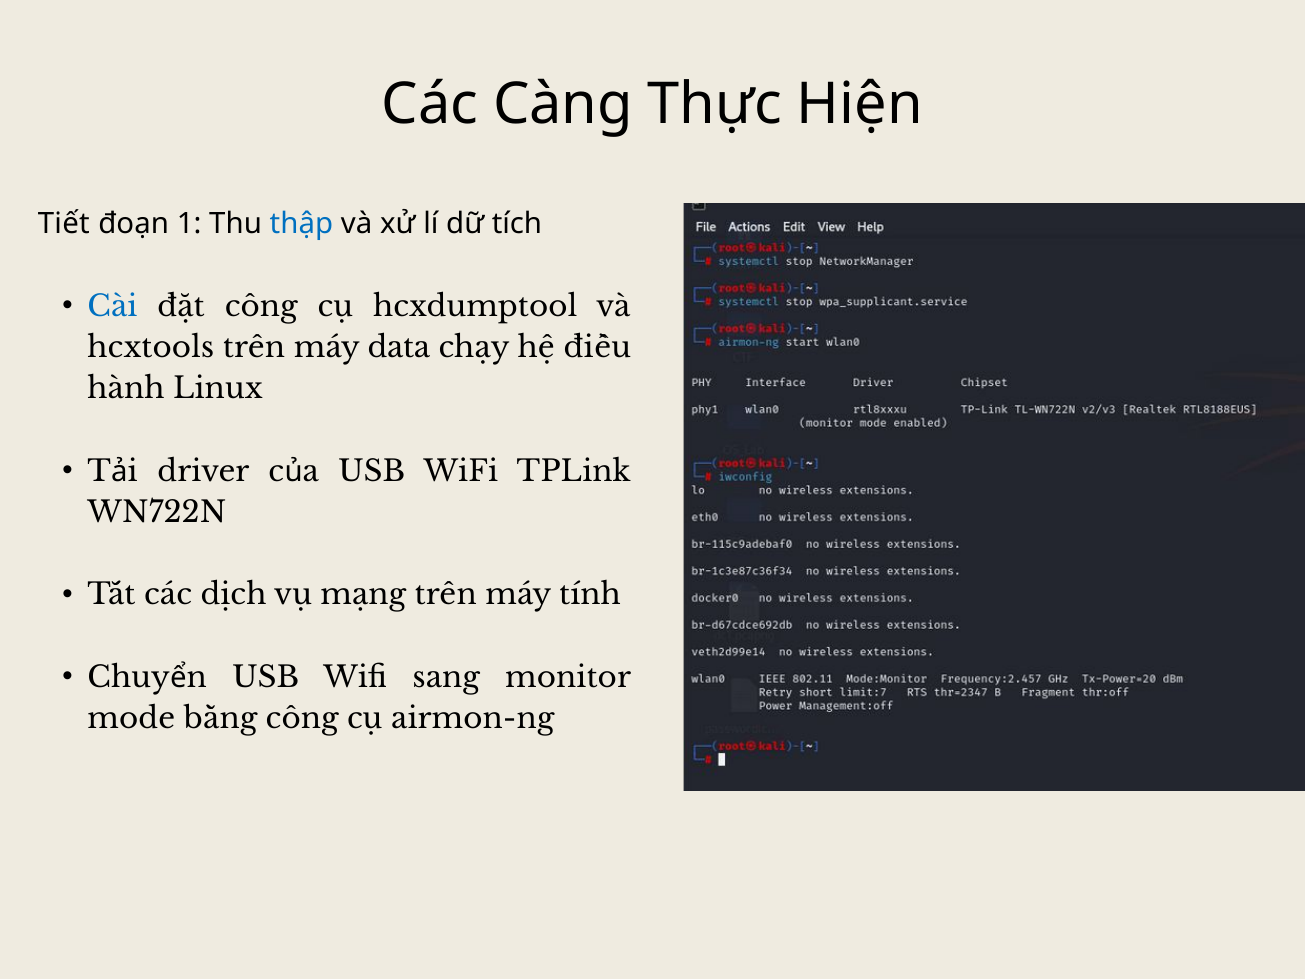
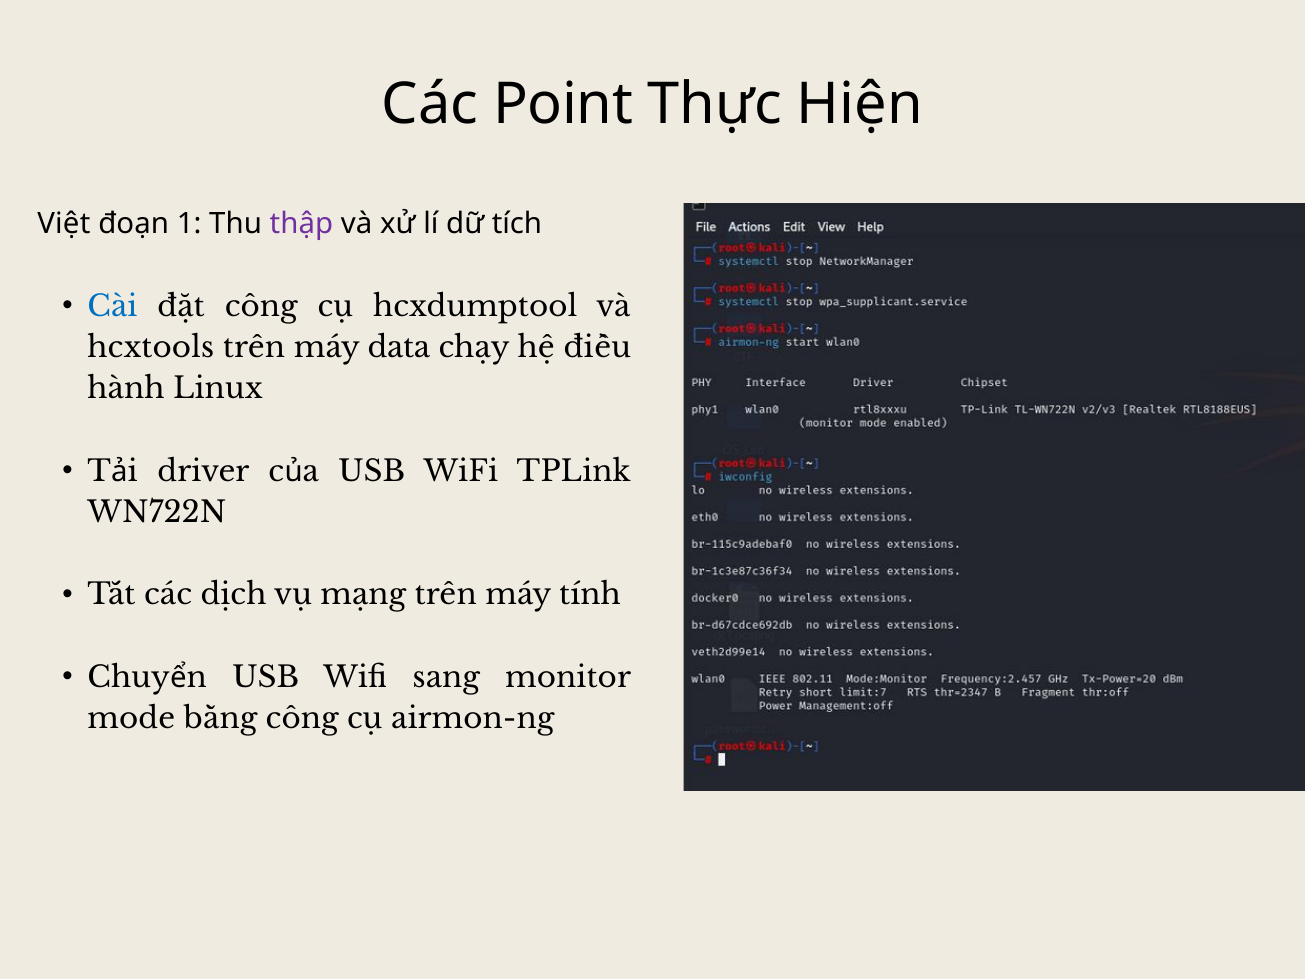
Càng: Càng -> Point
Tiết: Tiết -> Việt
thập colour: blue -> purple
